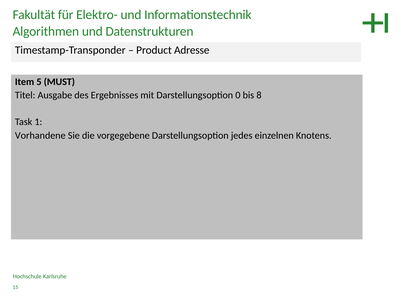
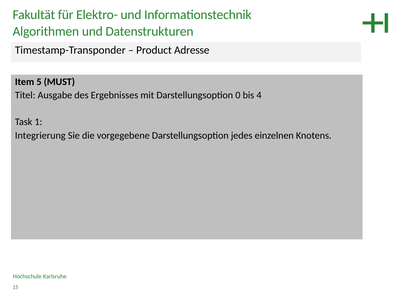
8: 8 -> 4
Vorhandene: Vorhandene -> Integrierung
